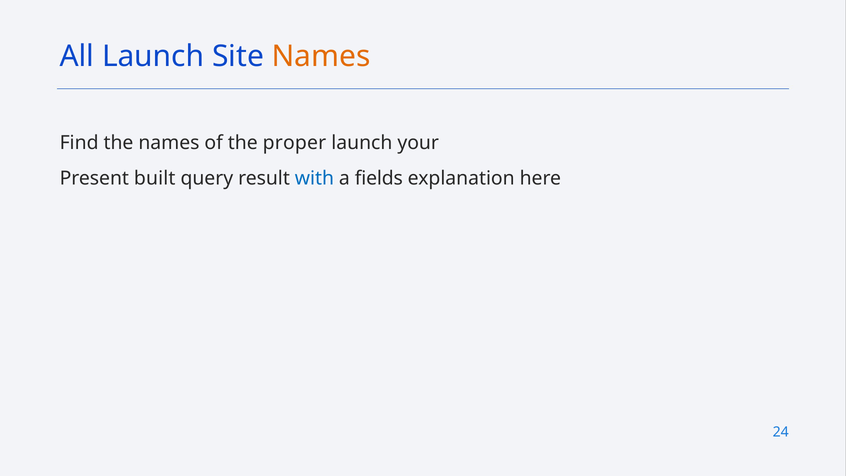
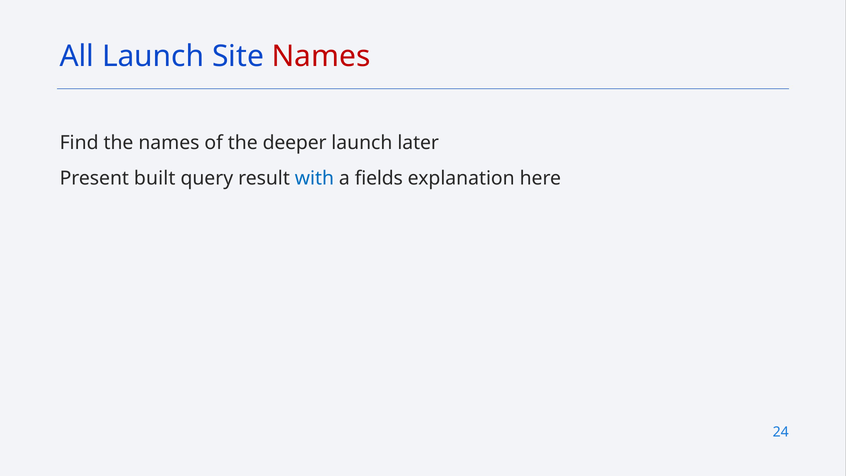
Names at (321, 57) colour: orange -> red
proper: proper -> deeper
your: your -> later
